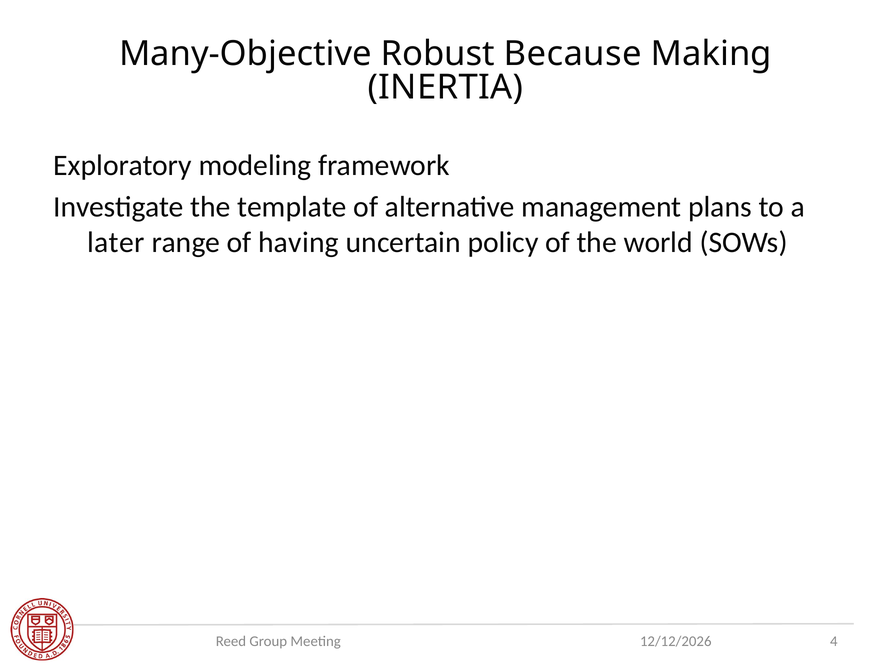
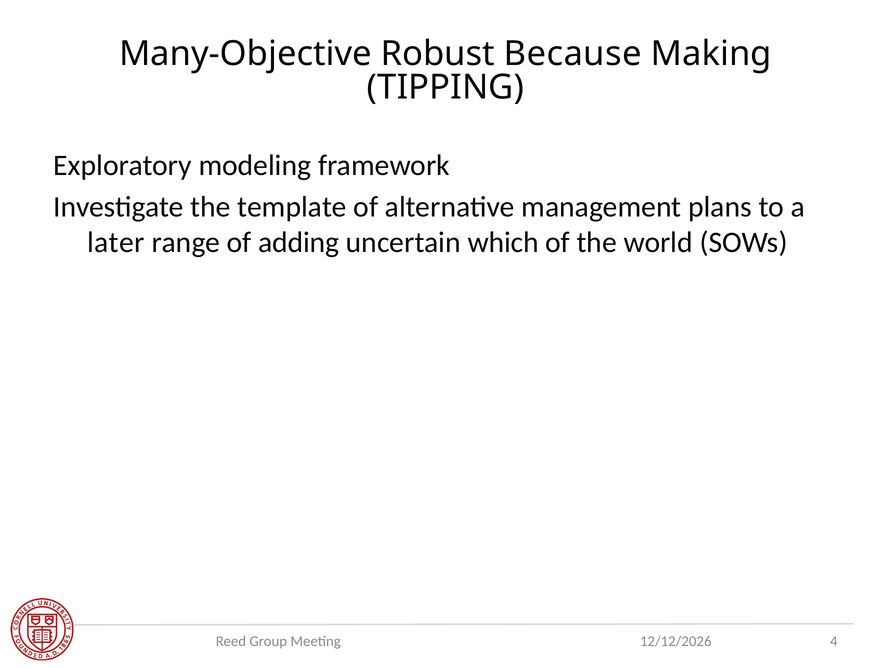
INERTIA: INERTIA -> TIPPING
having: having -> adding
policy: policy -> which
